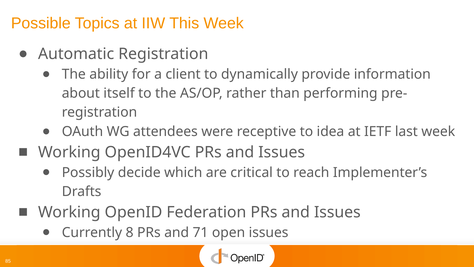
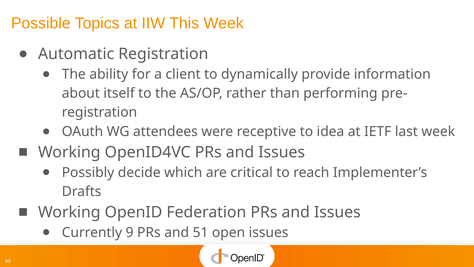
8: 8 -> 9
71: 71 -> 51
